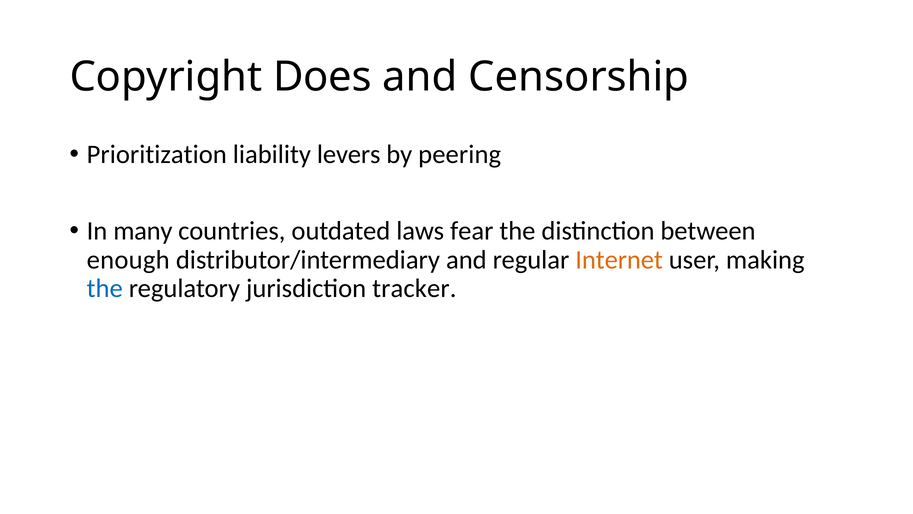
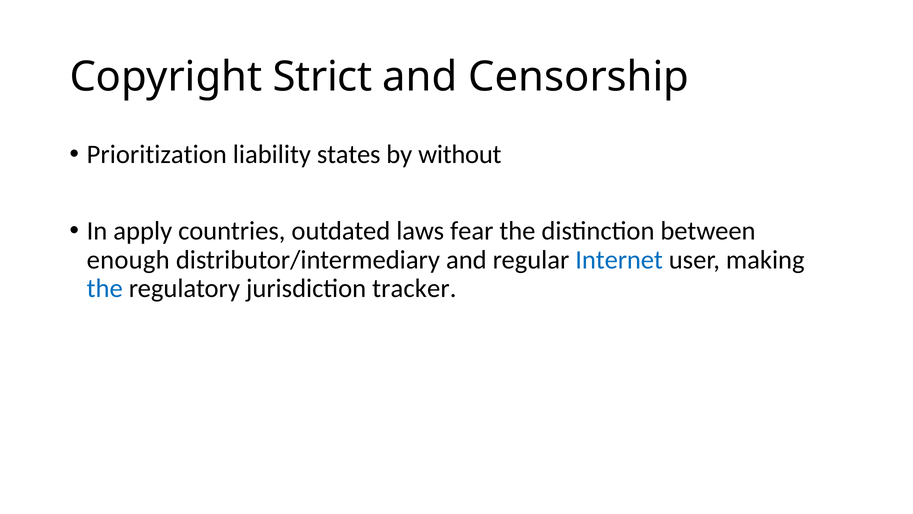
Does: Does -> Strict
levers: levers -> states
peering: peering -> without
many: many -> apply
Internet colour: orange -> blue
